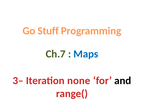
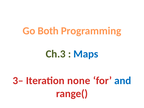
Stuff: Stuff -> Both
Ch.7: Ch.7 -> Ch.3
and colour: black -> blue
